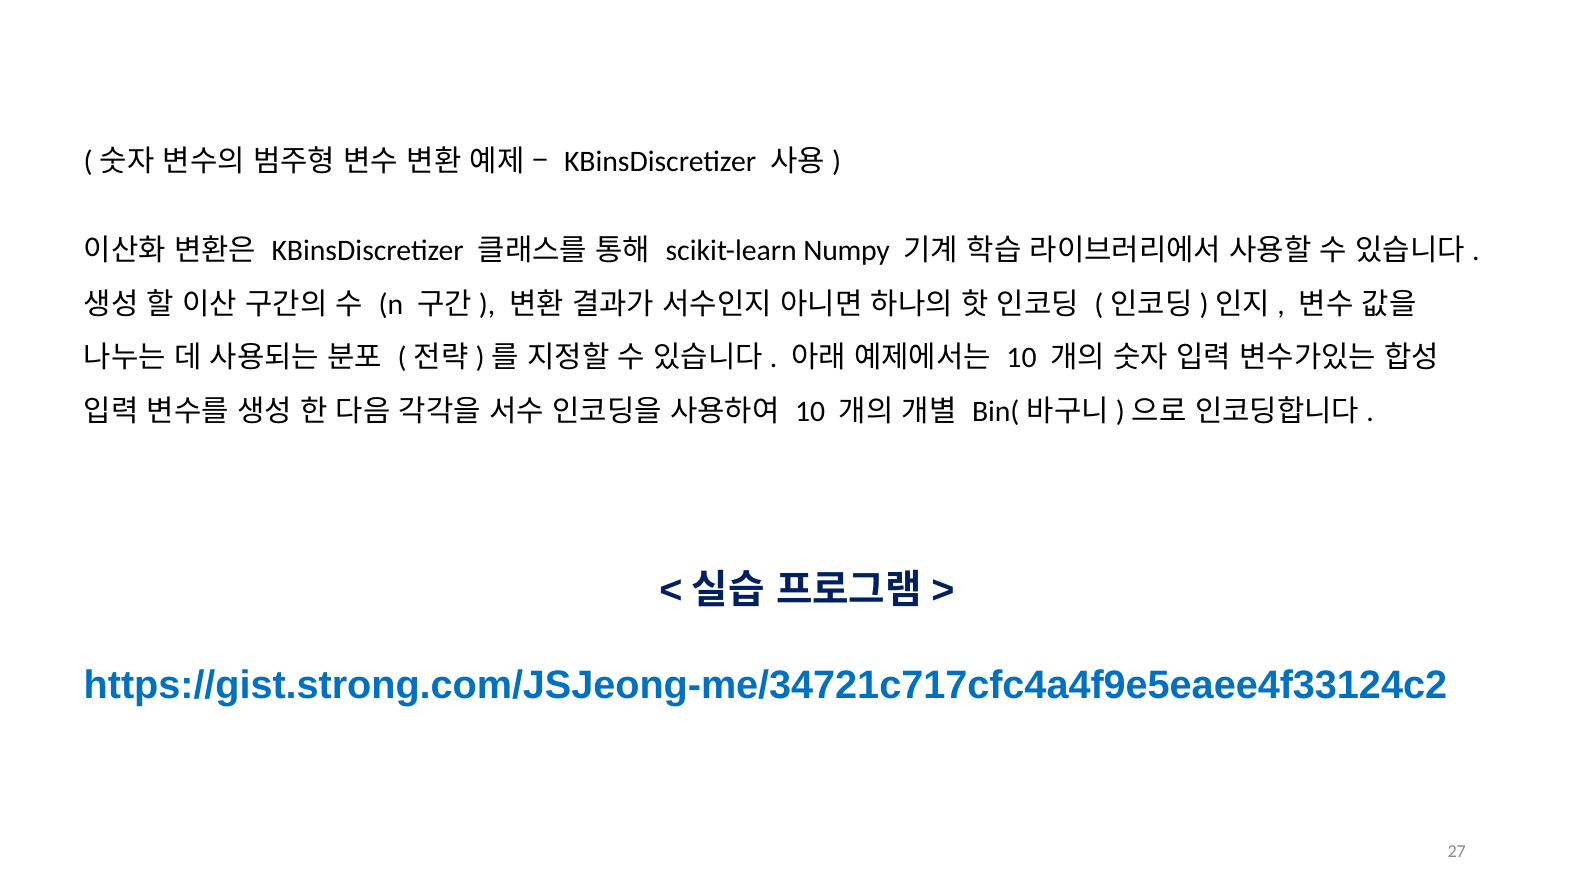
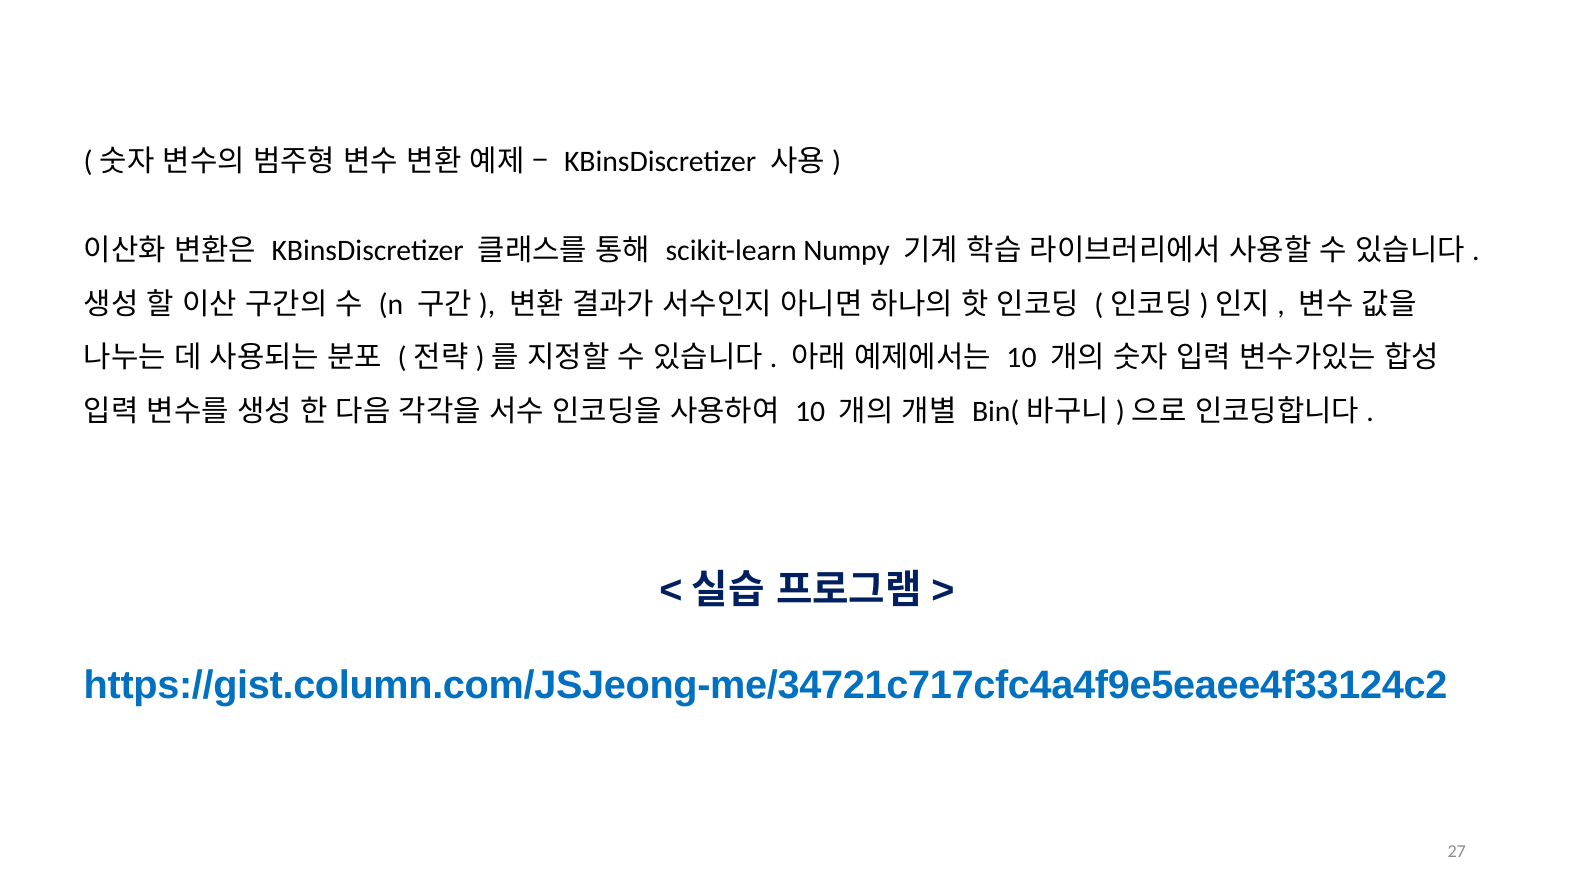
https://gist.strong.com/JSJeong-me/34721c717cfc4a4f9e5eaee4f33124c2: https://gist.strong.com/JSJeong-me/34721c717cfc4a4f9e5eaee4f33124c2 -> https://gist.column.com/JSJeong-me/34721c717cfc4a4f9e5eaee4f33124c2
